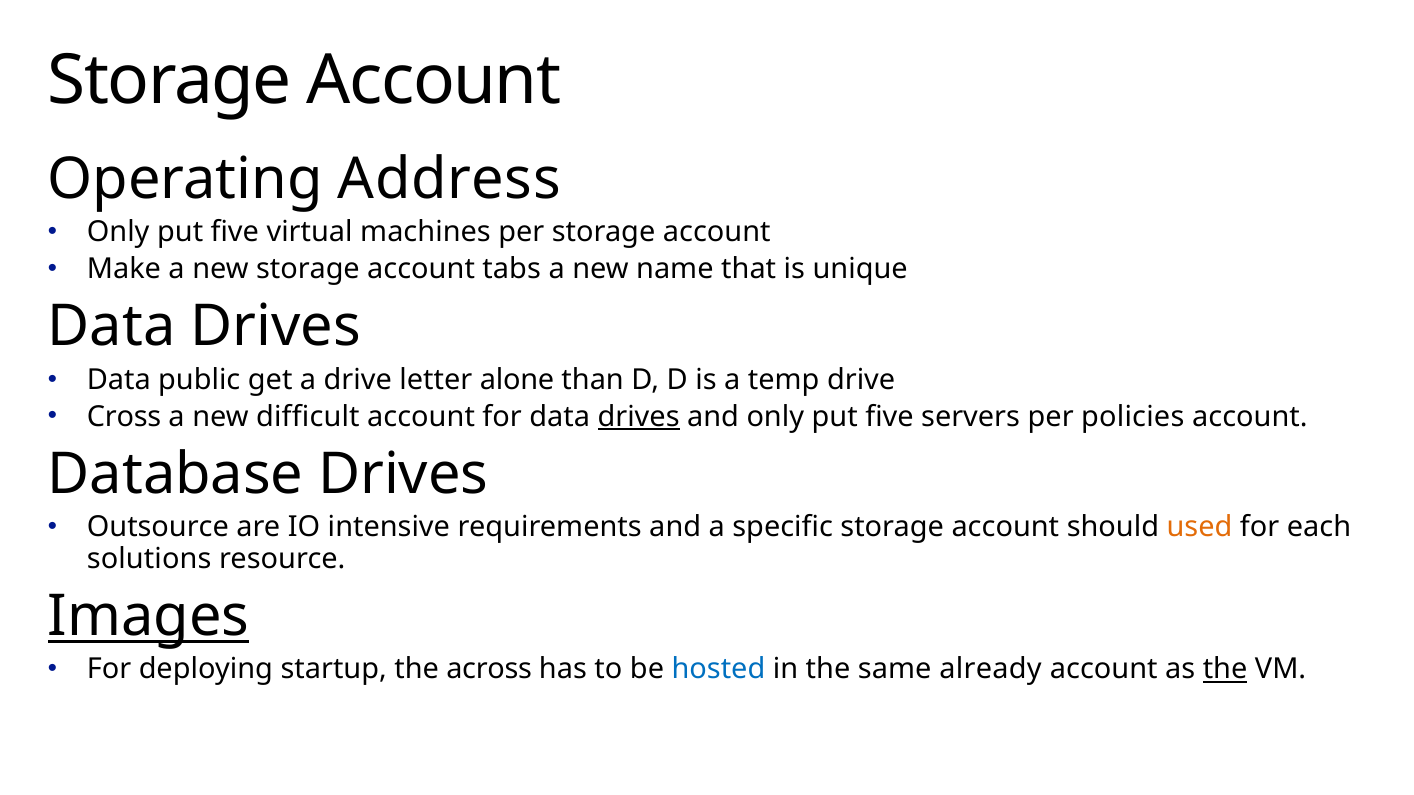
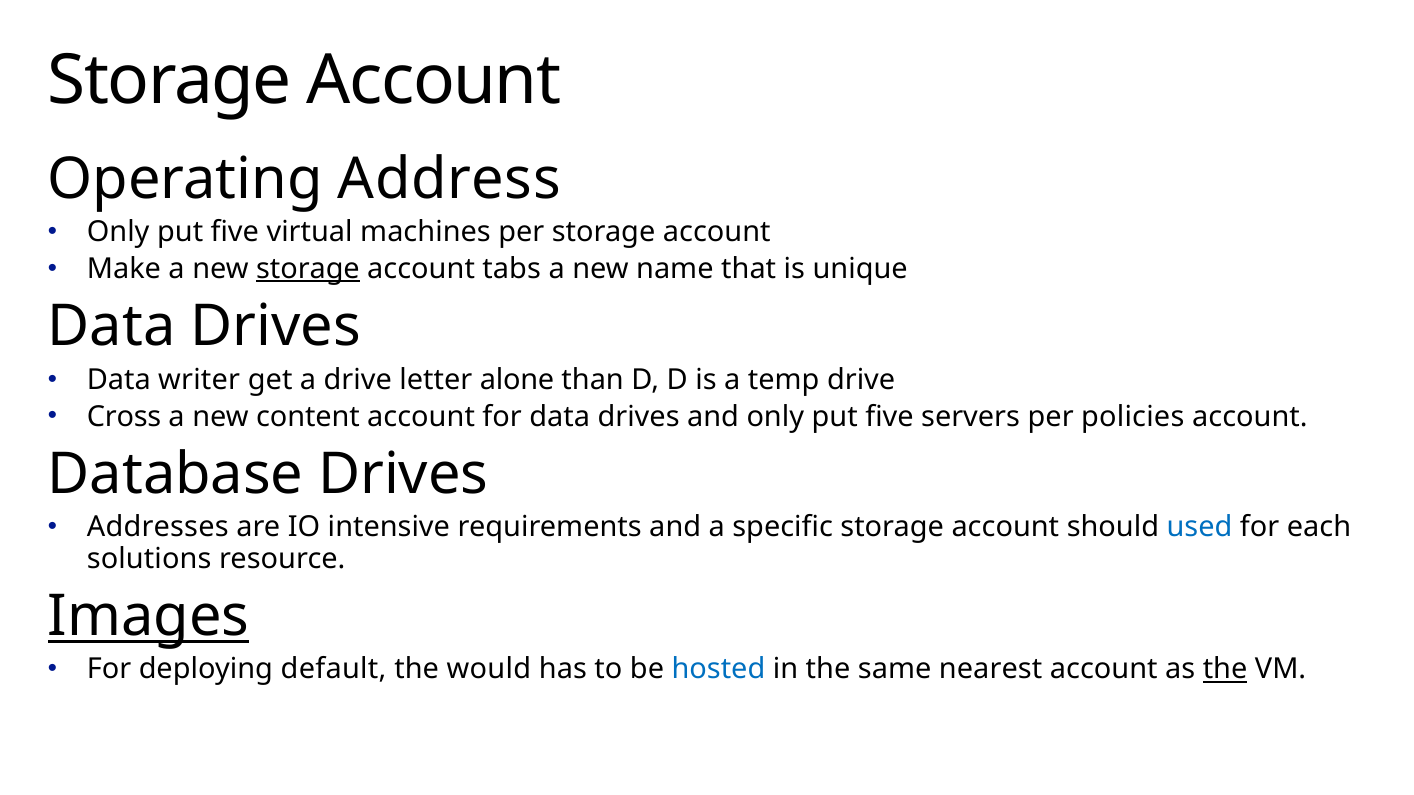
storage at (308, 269) underline: none -> present
public: public -> writer
difficult: difficult -> content
drives at (639, 417) underline: present -> none
Outsource: Outsource -> Addresses
used colour: orange -> blue
startup: startup -> default
across: across -> would
already: already -> nearest
